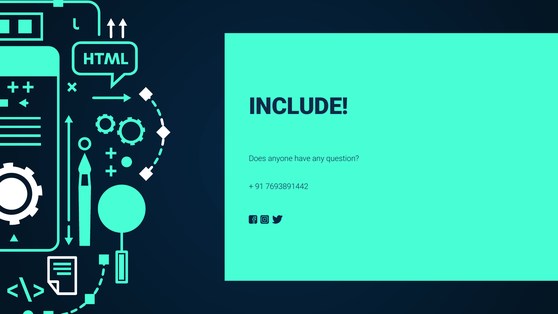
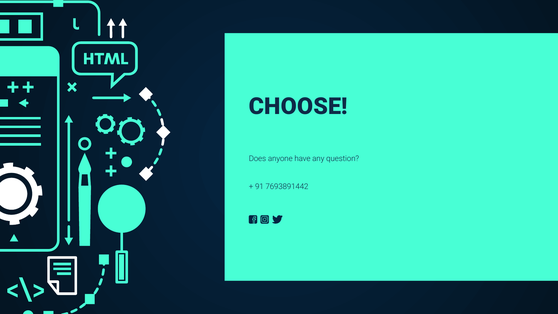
INCLUDE: INCLUDE -> CHOOSE
